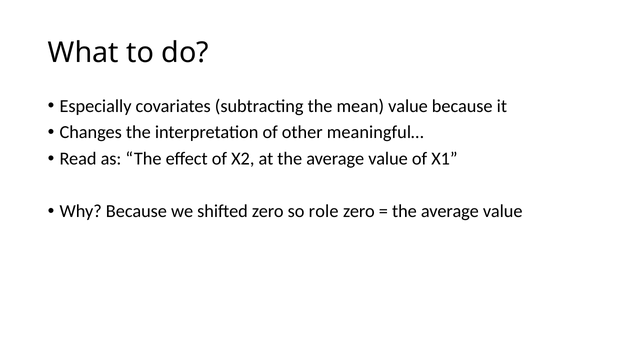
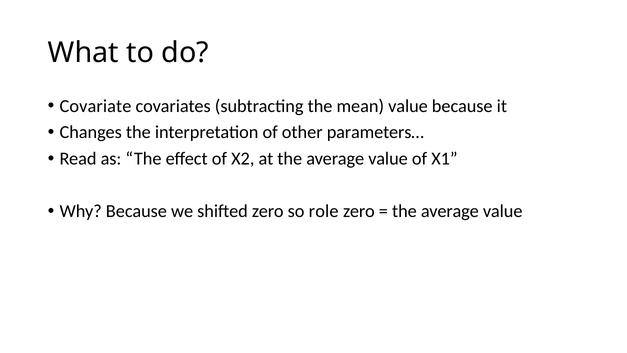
Especially: Especially -> Covariate
meaningful…: meaningful… -> parameters…
